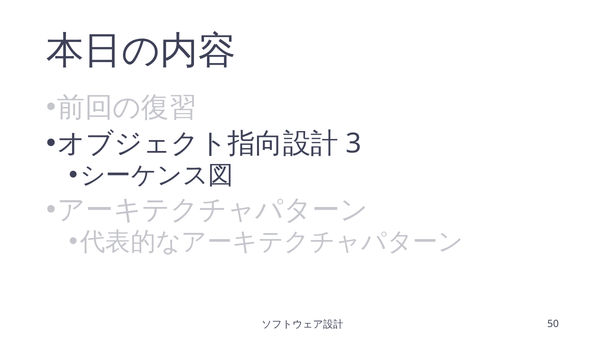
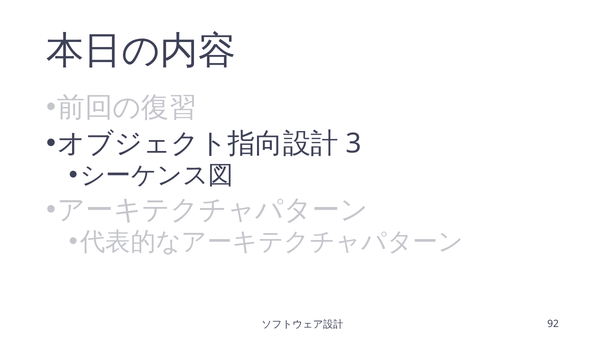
50: 50 -> 92
